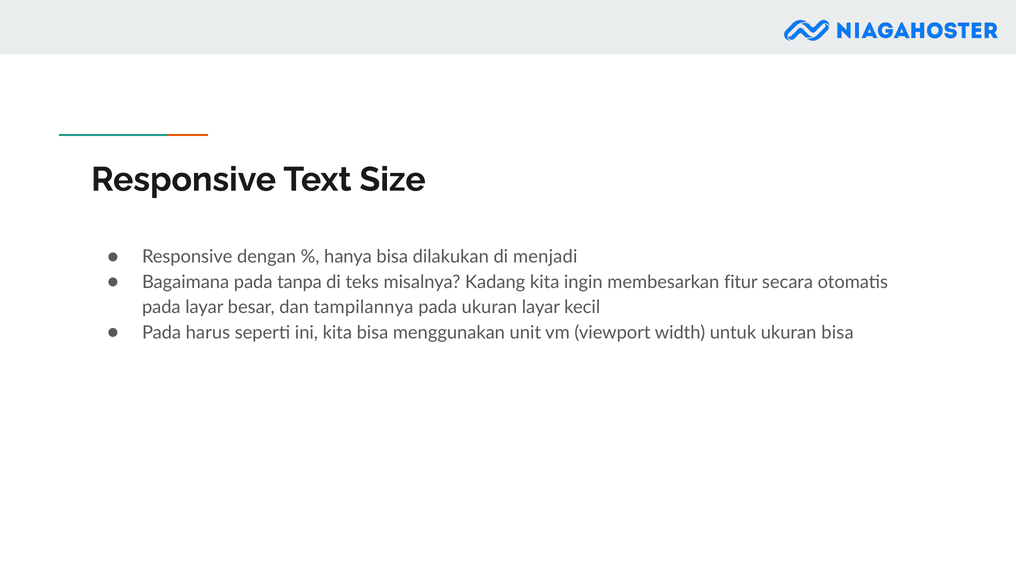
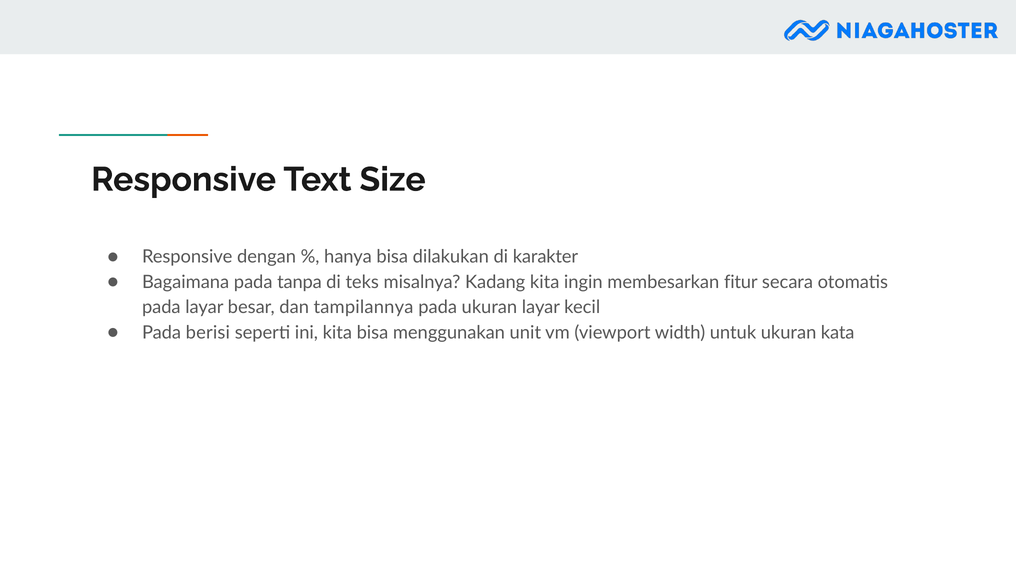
menjadi: menjadi -> karakter
harus: harus -> berisi
ukuran bisa: bisa -> kata
